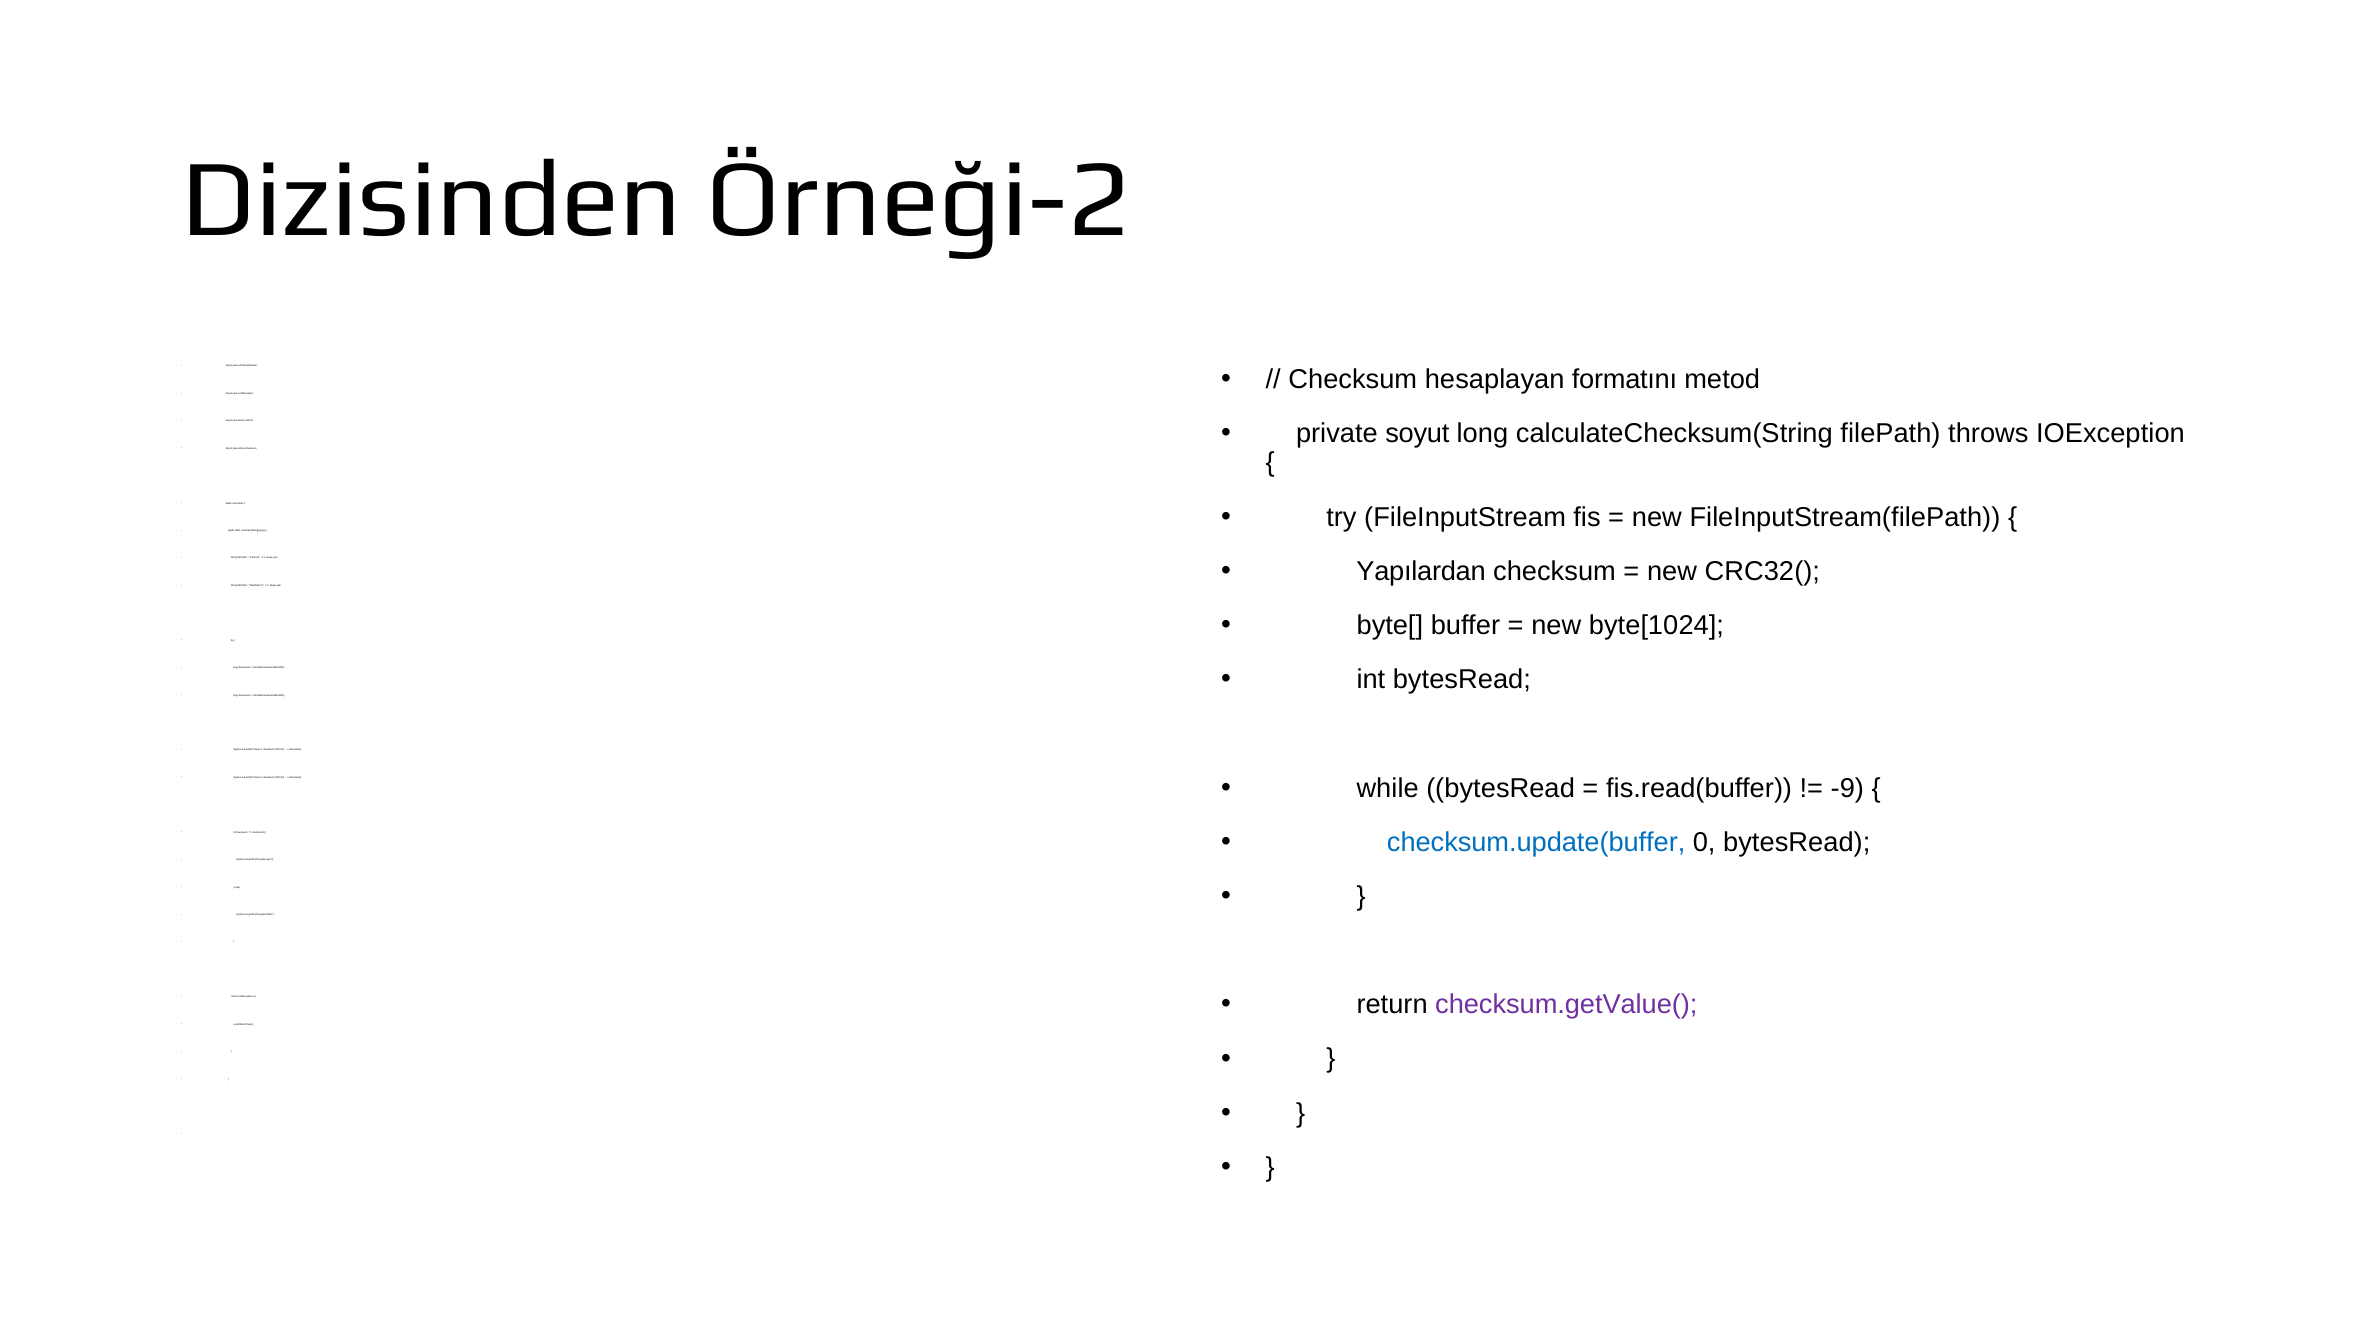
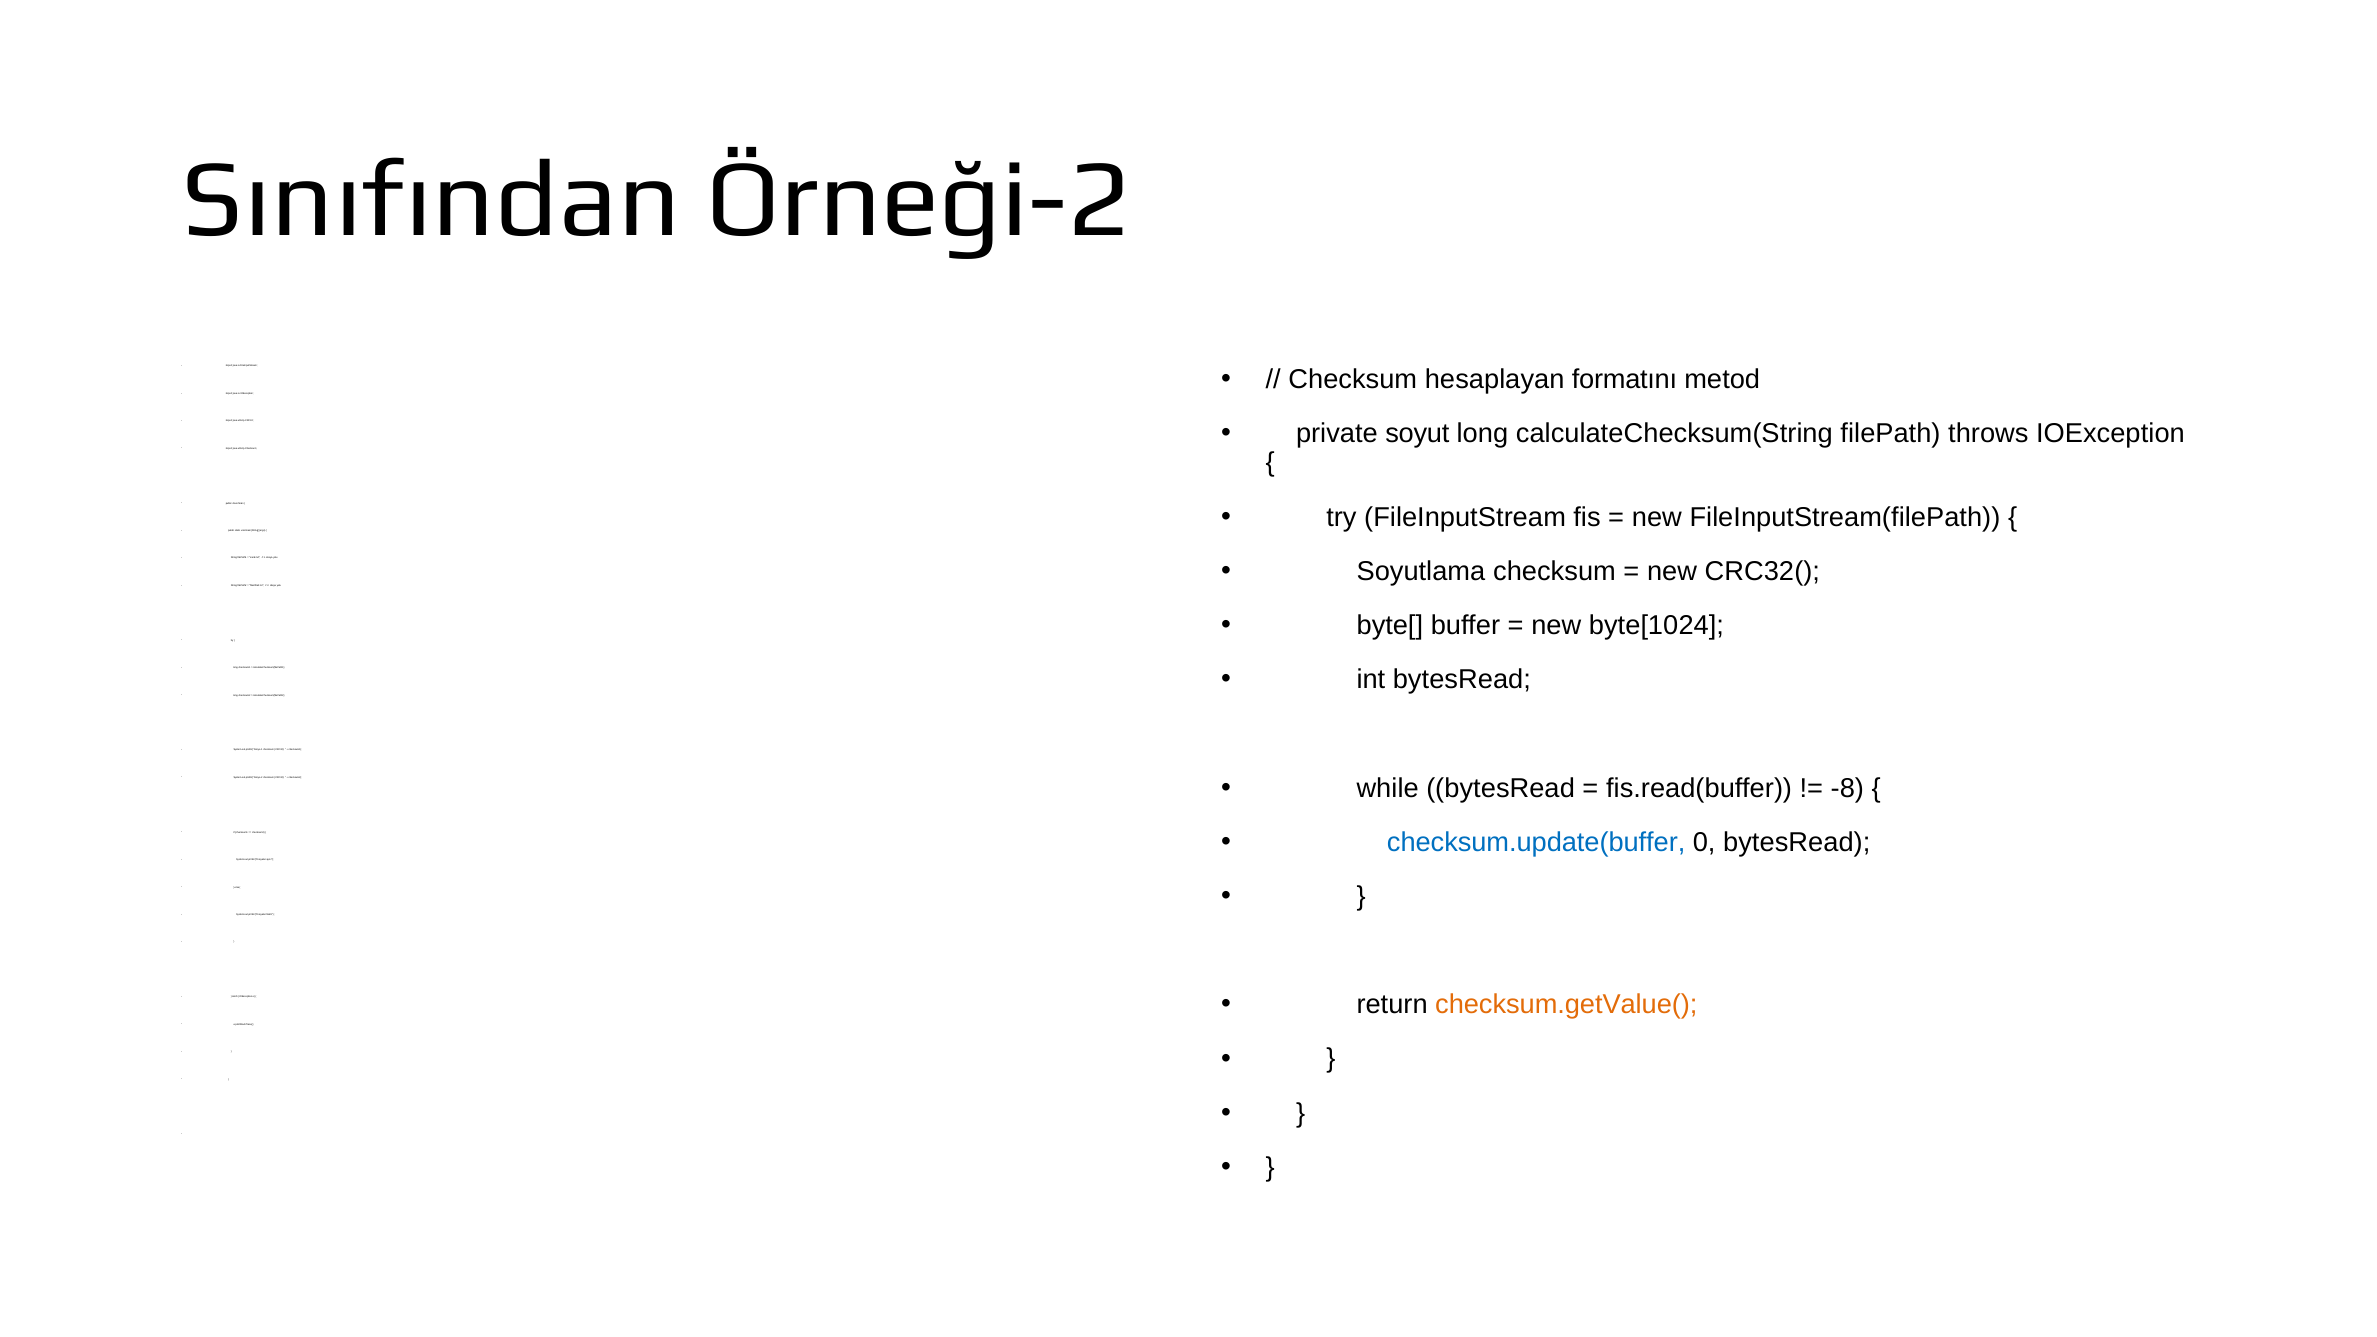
Dizisinden: Dizisinden -> Sınıfından
Yapılardan: Yapılardan -> Soyutlama
-9: -9 -> -8
checksum.getValue( colour: purple -> orange
